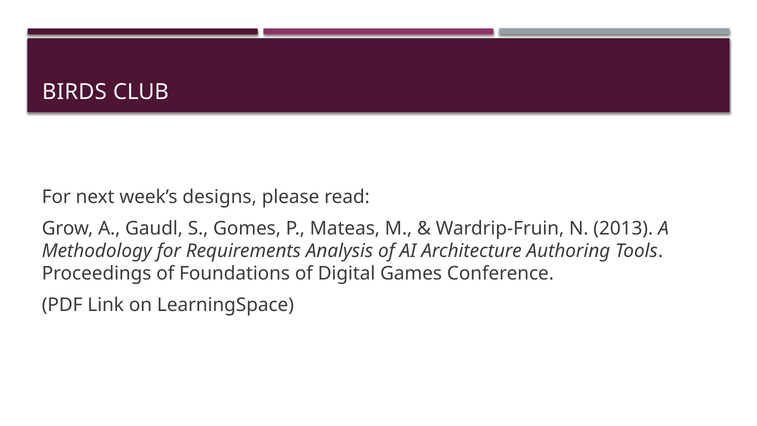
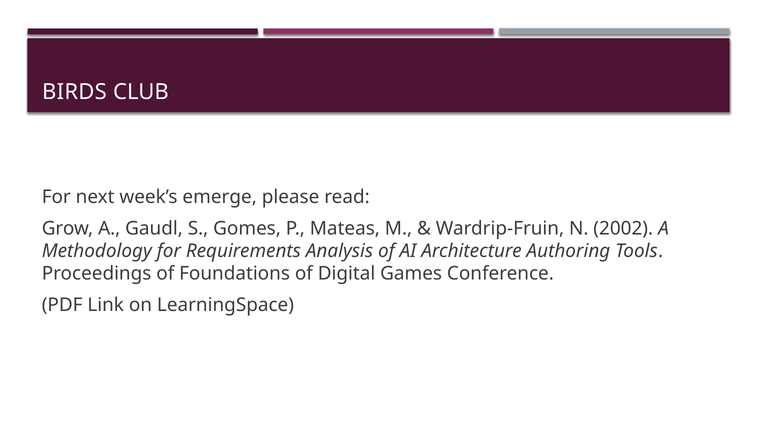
designs: designs -> emerge
2013: 2013 -> 2002
